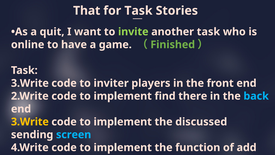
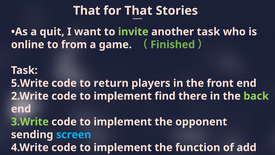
for Task: Task -> That
have: have -> from
3.Write at (30, 83): 3.Write -> 5.Write
inviter: inviter -> return
back at (256, 96) colour: light blue -> light green
3.Write at (30, 122) colour: yellow -> light green
discussed: discussed -> opponent
